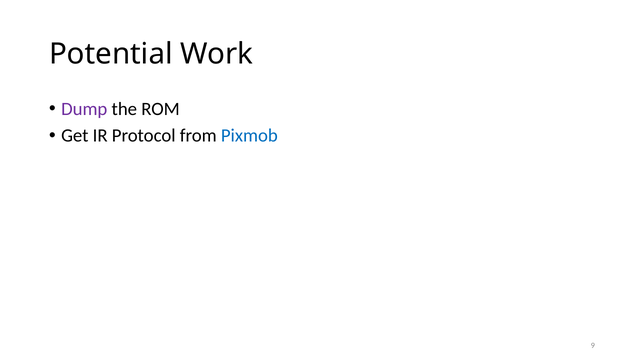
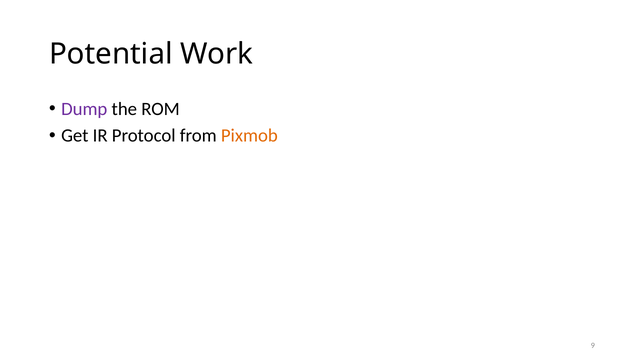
Pixmob colour: blue -> orange
